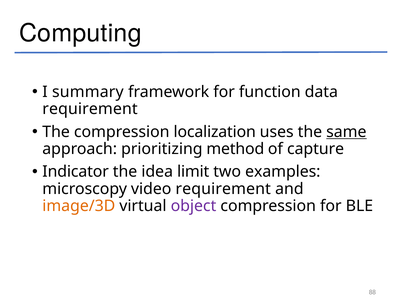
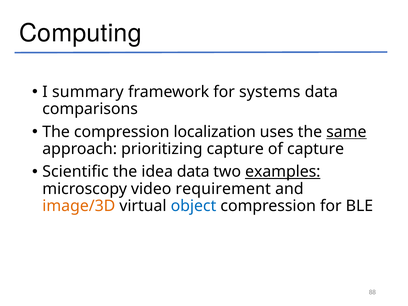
function: function -> systems
requirement at (90, 109): requirement -> comparisons
prioritizing method: method -> capture
Indicator: Indicator -> Scientific
idea limit: limit -> data
examples underline: none -> present
object colour: purple -> blue
